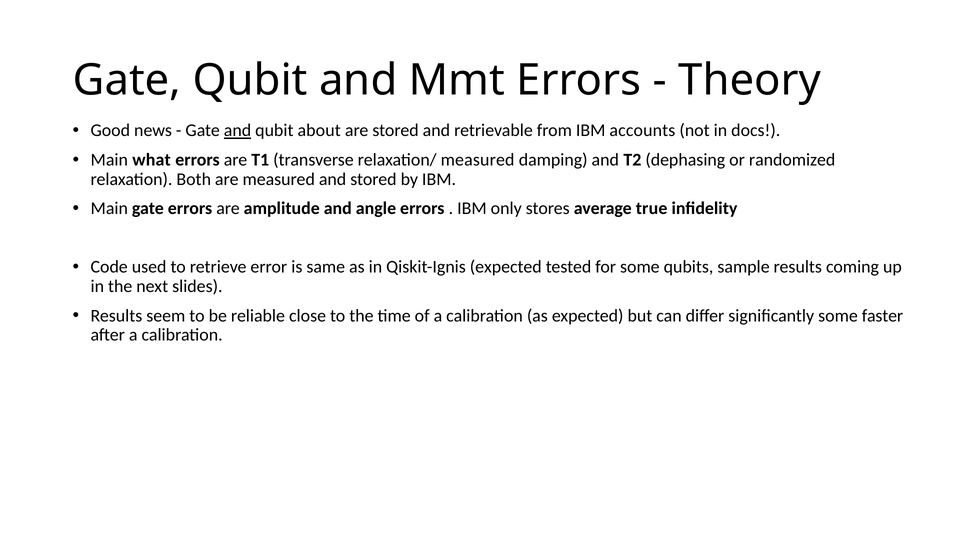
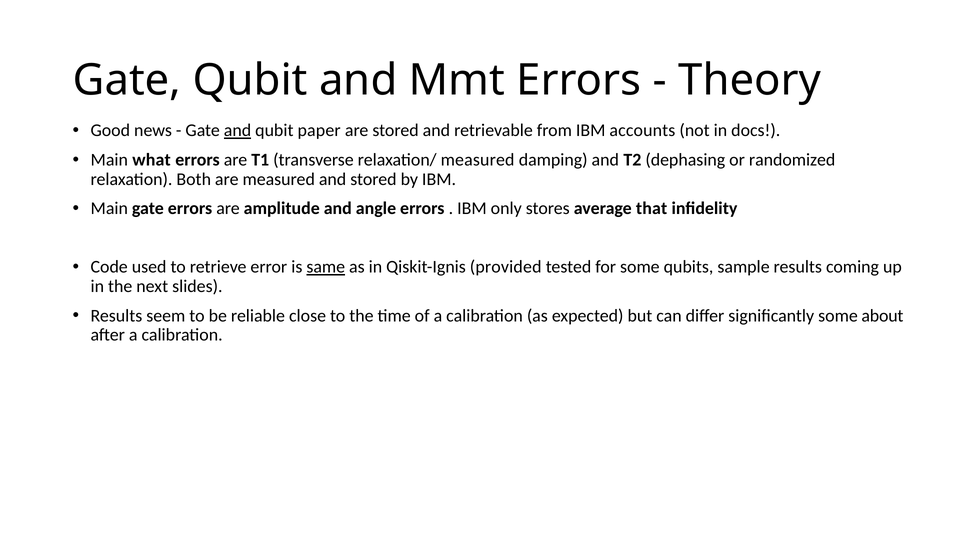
about: about -> paper
true: true -> that
same underline: none -> present
Qiskit-Ignis expected: expected -> provided
faster: faster -> about
